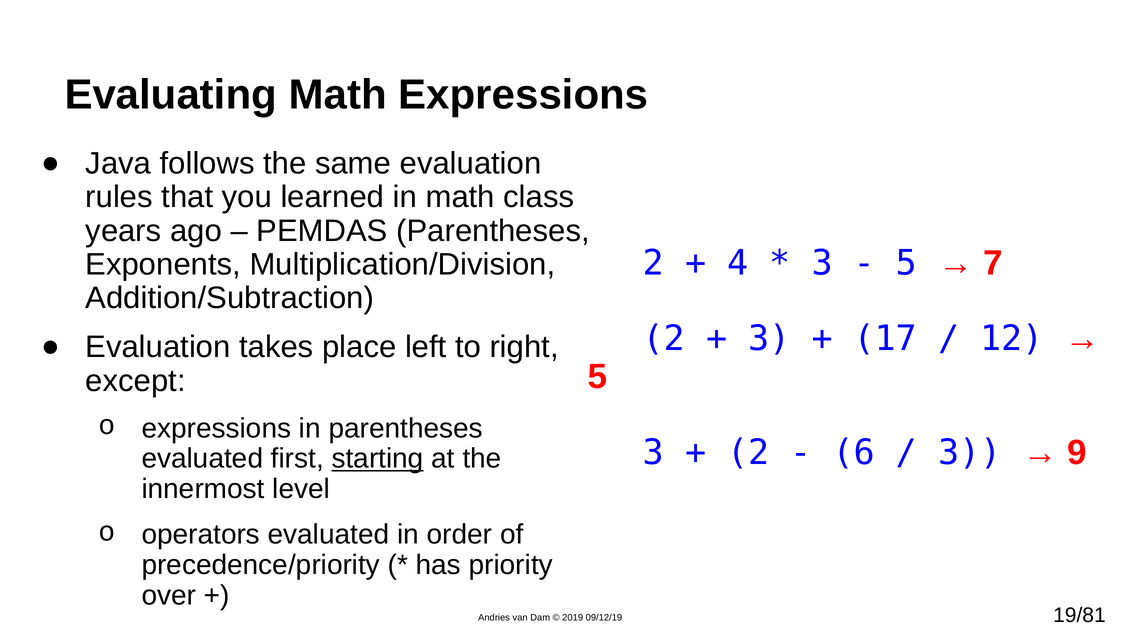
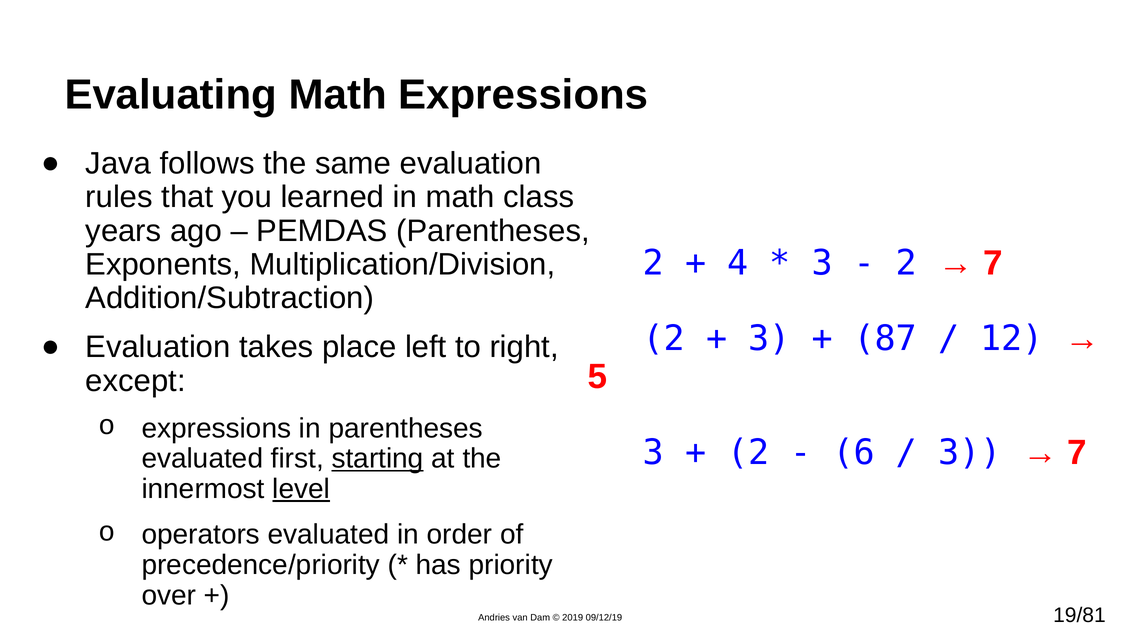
5 at (906, 263): 5 -> 2
17: 17 -> 87
9 at (1077, 453): 9 -> 7
level underline: none -> present
